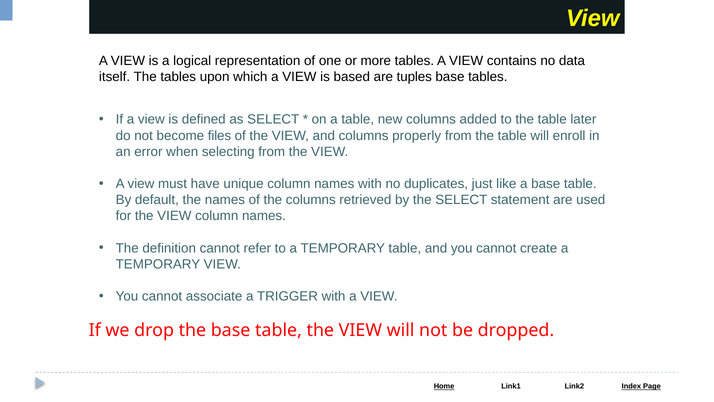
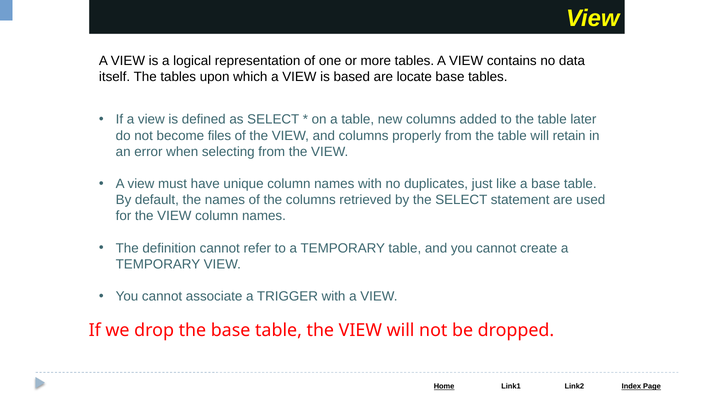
tuples: tuples -> locate
enroll: enroll -> retain
